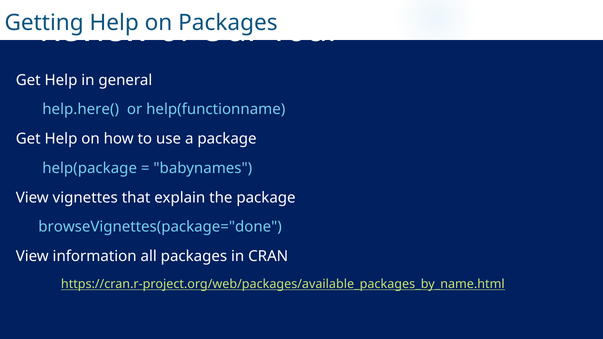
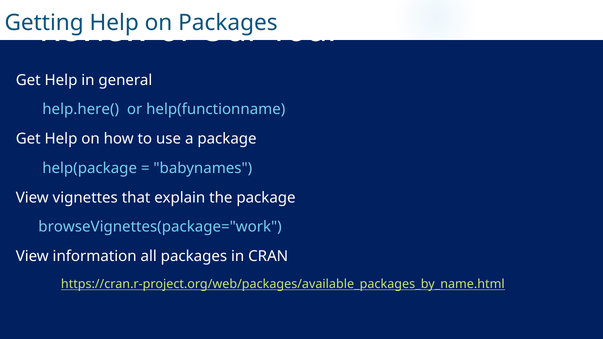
browseVignettes(package="done: browseVignettes(package="done -> browseVignettes(package="work
